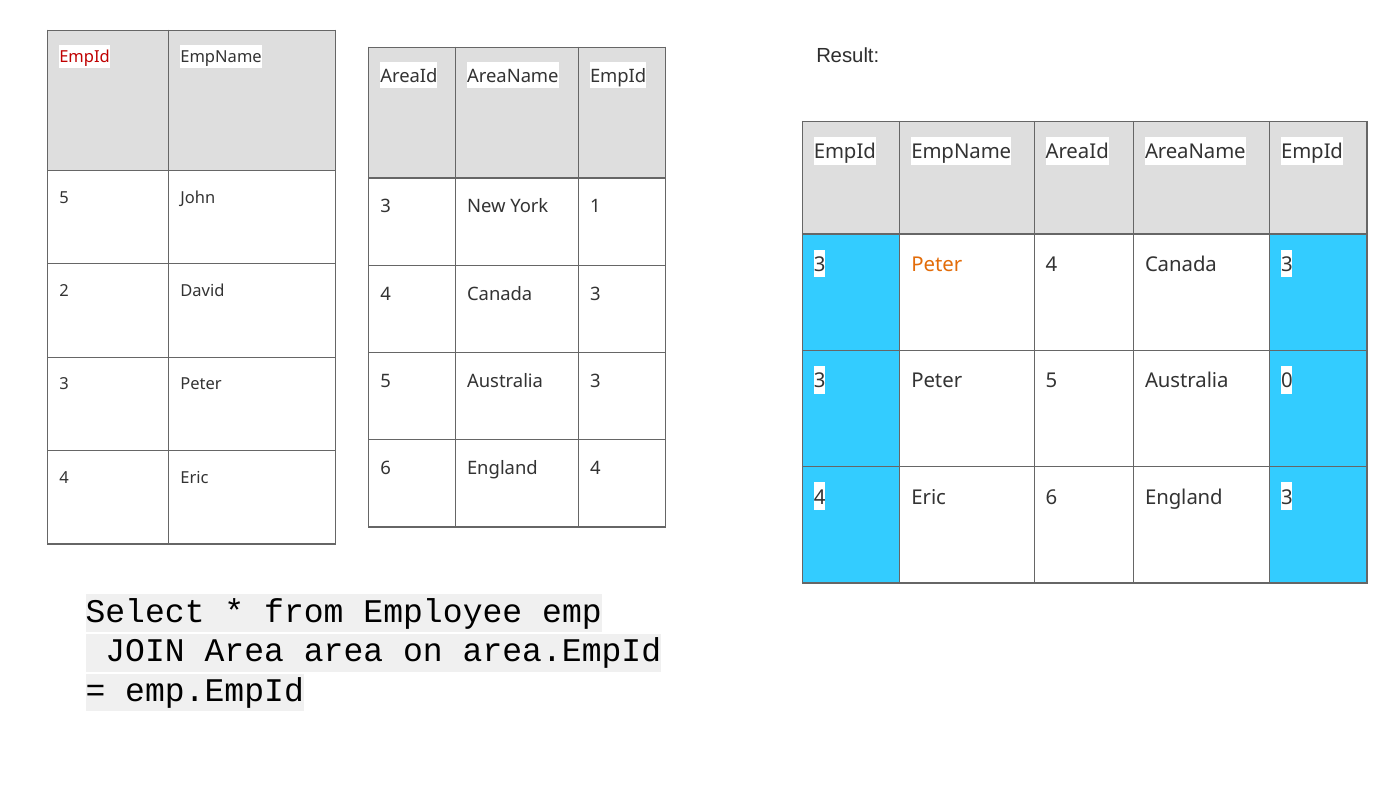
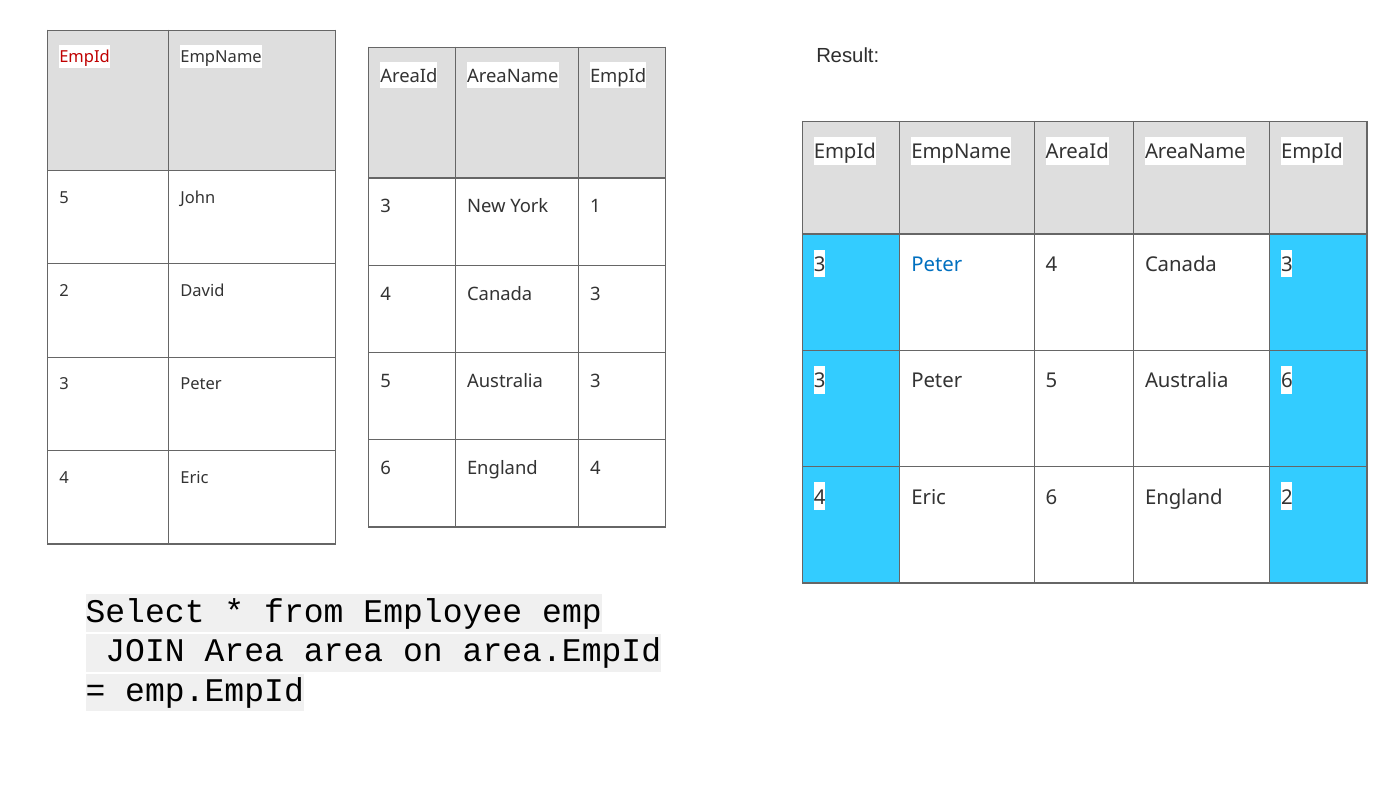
Peter at (937, 264) colour: orange -> blue
Australia 0: 0 -> 6
England 3: 3 -> 2
